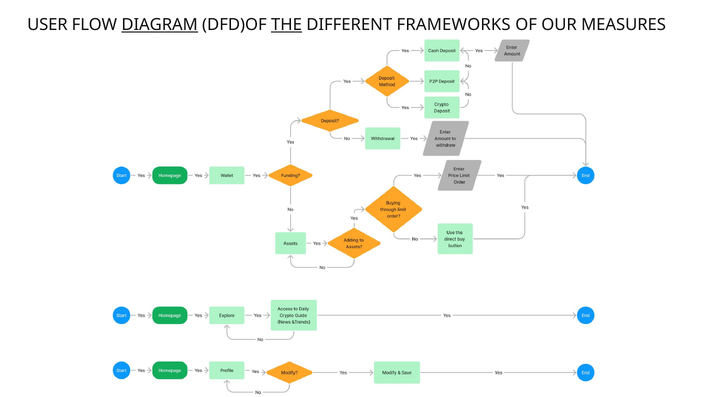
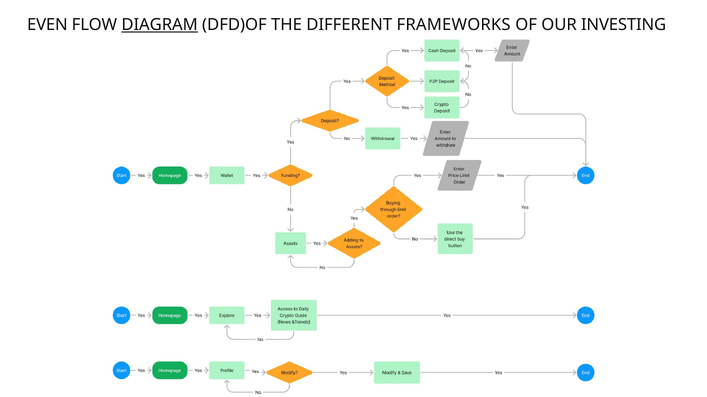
USER: USER -> EVEN
THE underline: present -> none
MEASURES: MEASURES -> INVESTING
